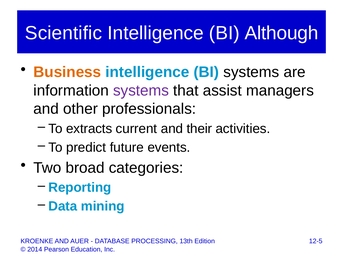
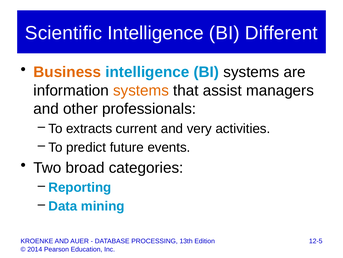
Although: Although -> Different
systems at (141, 90) colour: purple -> orange
their: their -> very
